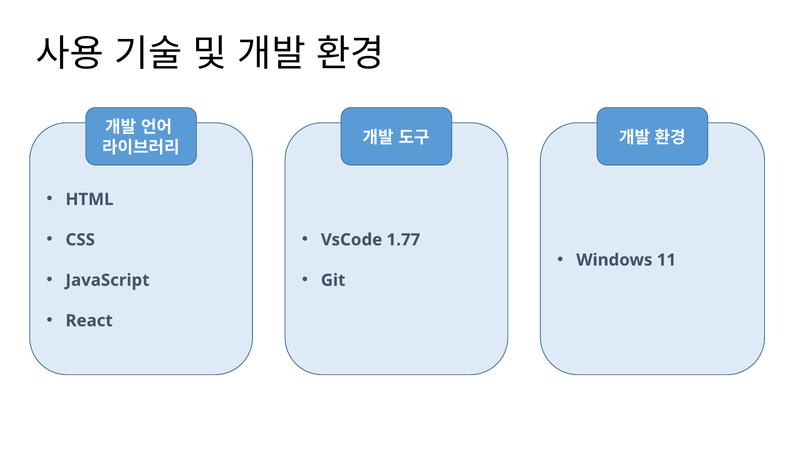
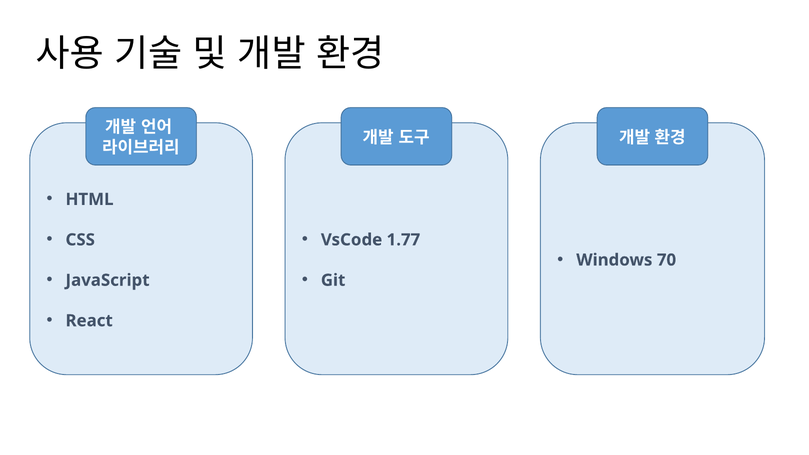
11: 11 -> 70
